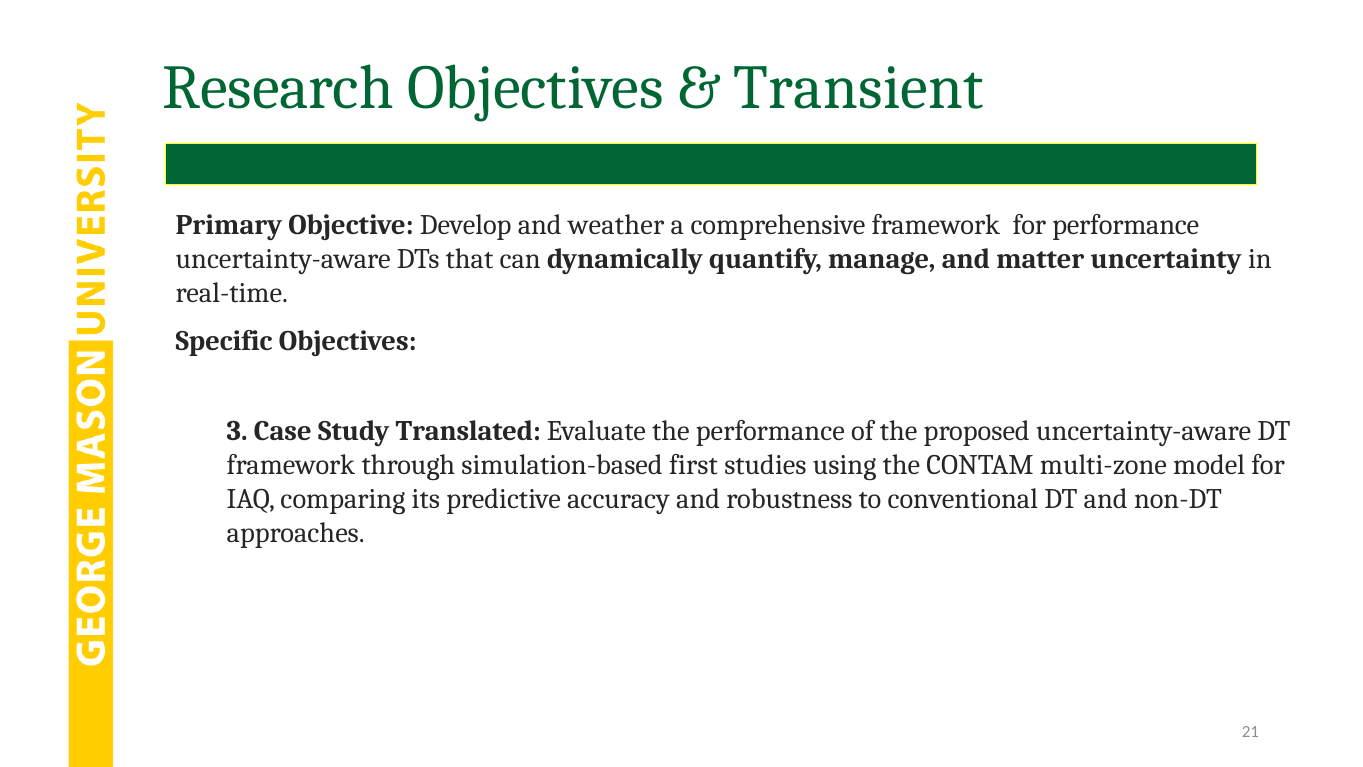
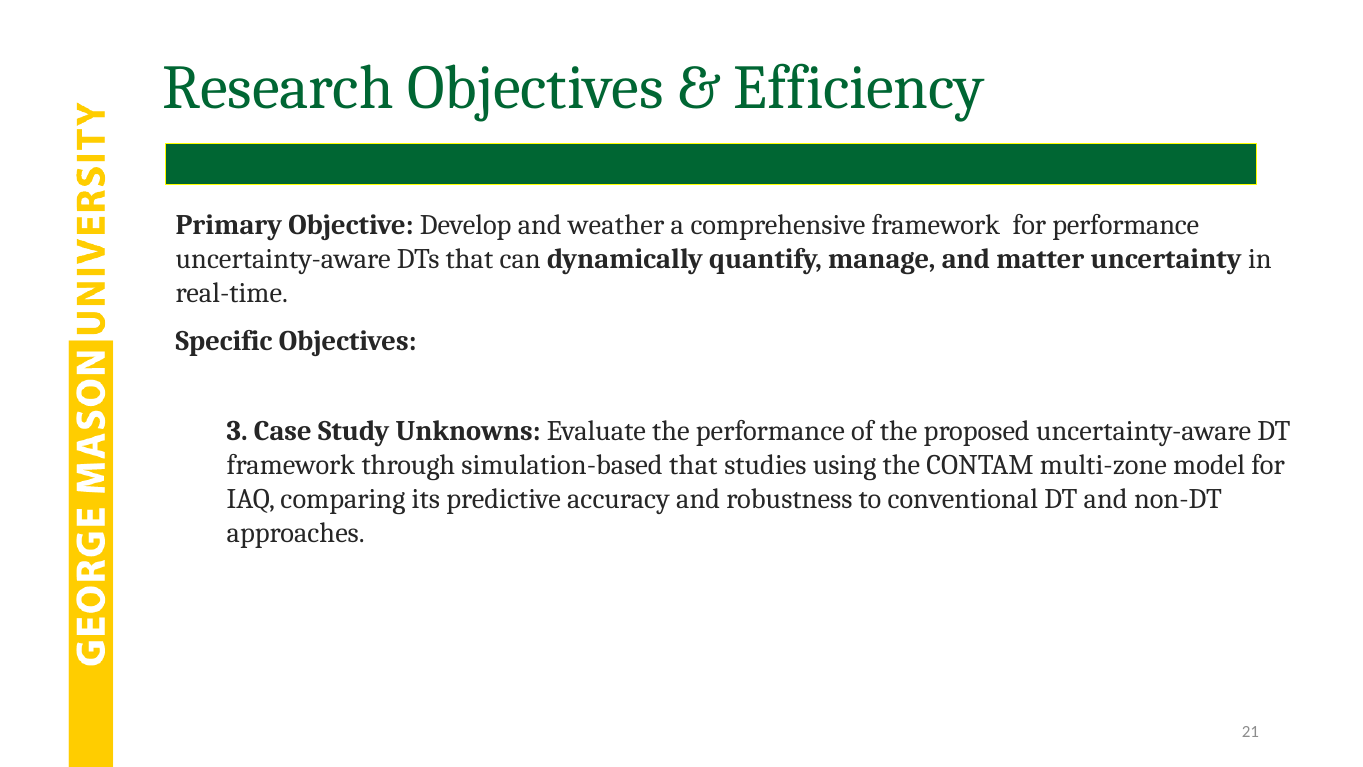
Transient: Transient -> Efficiency
Translated: Translated -> Unknowns
simulation-based first: first -> that
